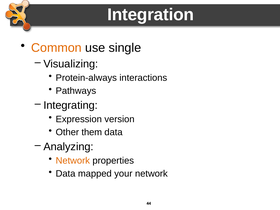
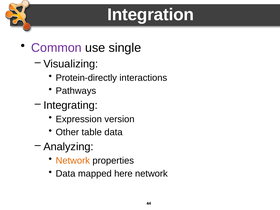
Common colour: orange -> purple
Protein-always: Protein-always -> Protein-directly
them: them -> table
your: your -> here
